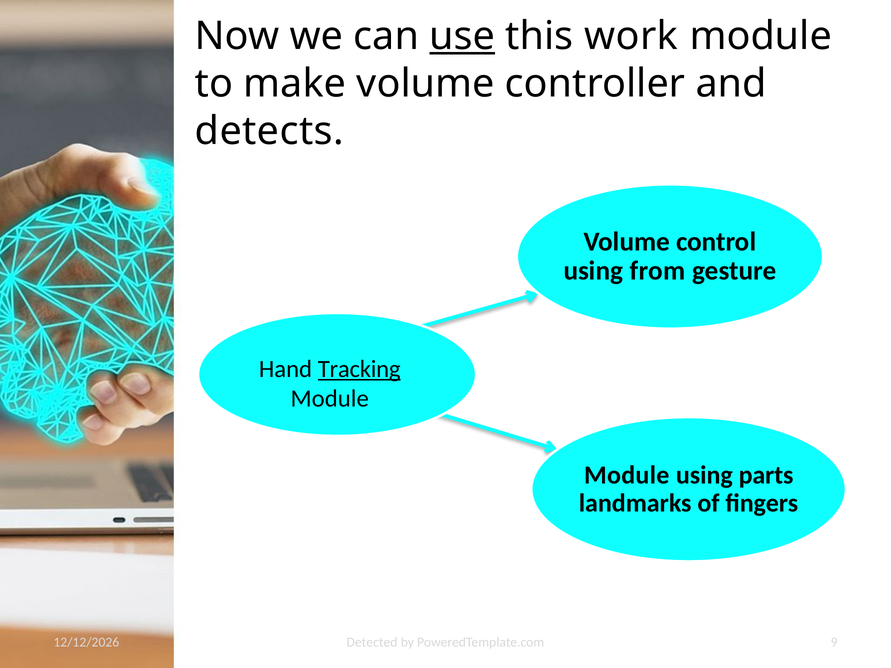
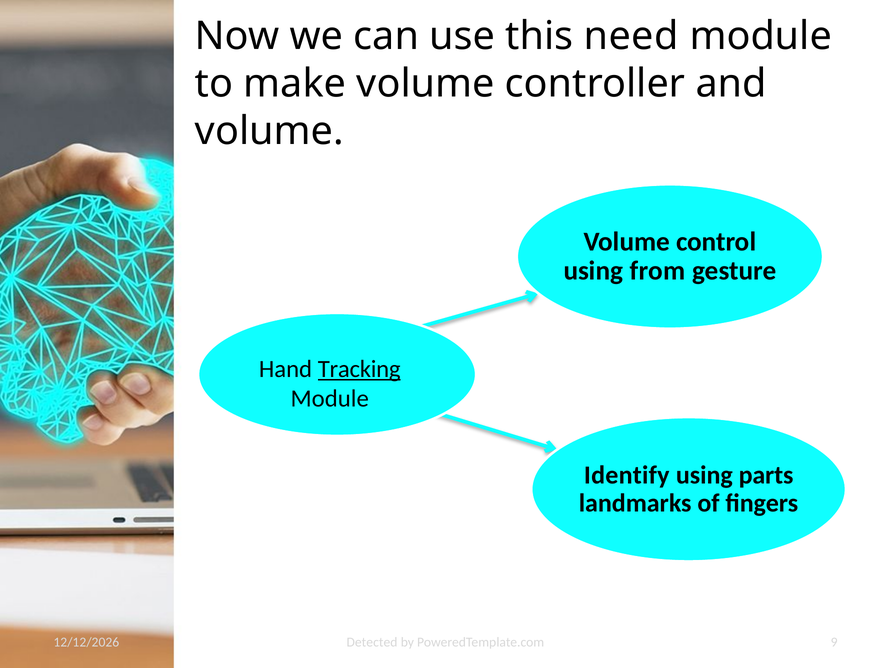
use underline: present -> none
work: work -> need
detects at (269, 131): detects -> volume
Module at (627, 475): Module -> Identify
